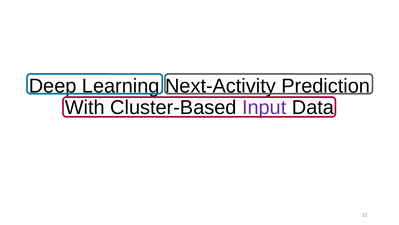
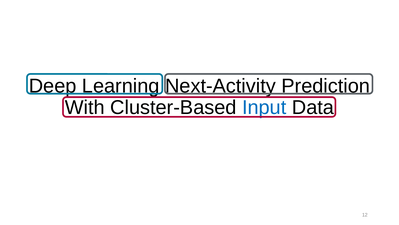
Input colour: purple -> blue
